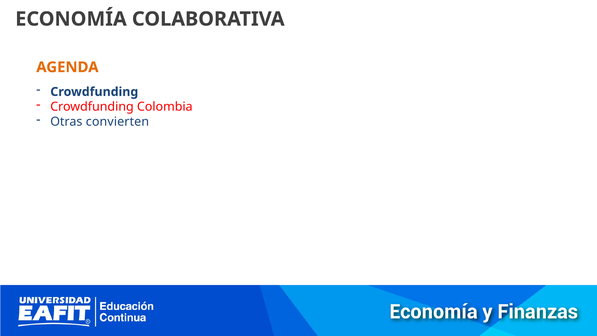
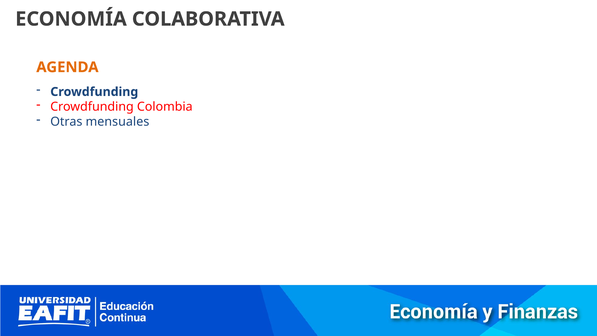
convierten: convierten -> mensuales
